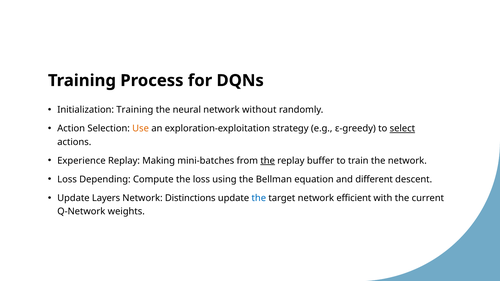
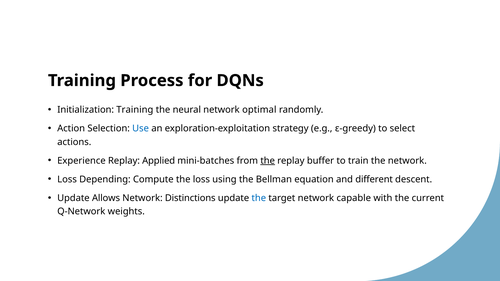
without: without -> optimal
Use colour: orange -> blue
select underline: present -> none
Making: Making -> Applied
Layers: Layers -> Allows
efficient: efficient -> capable
